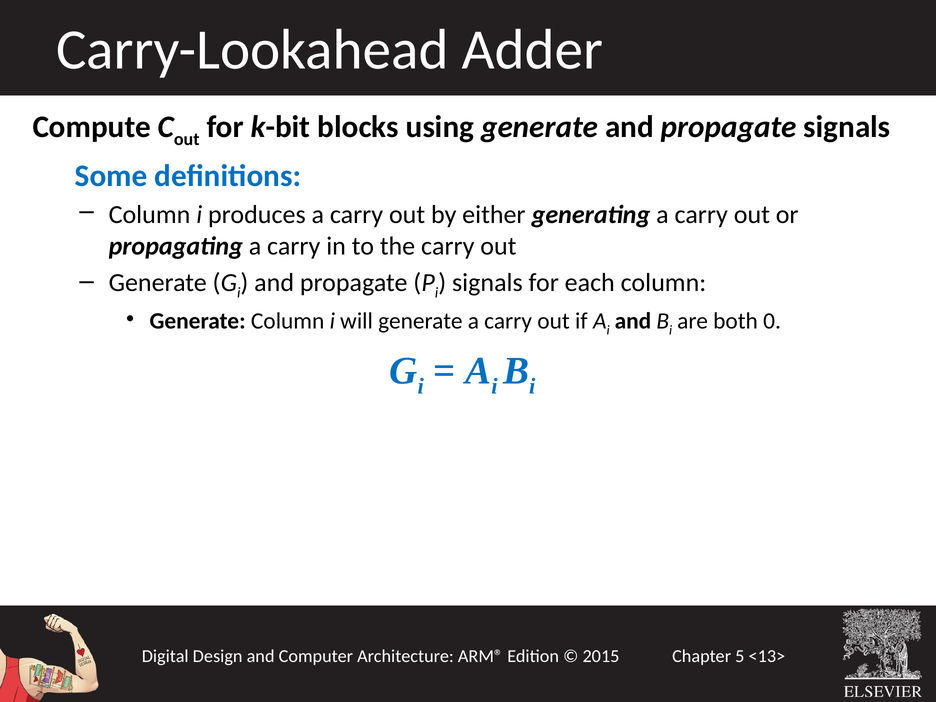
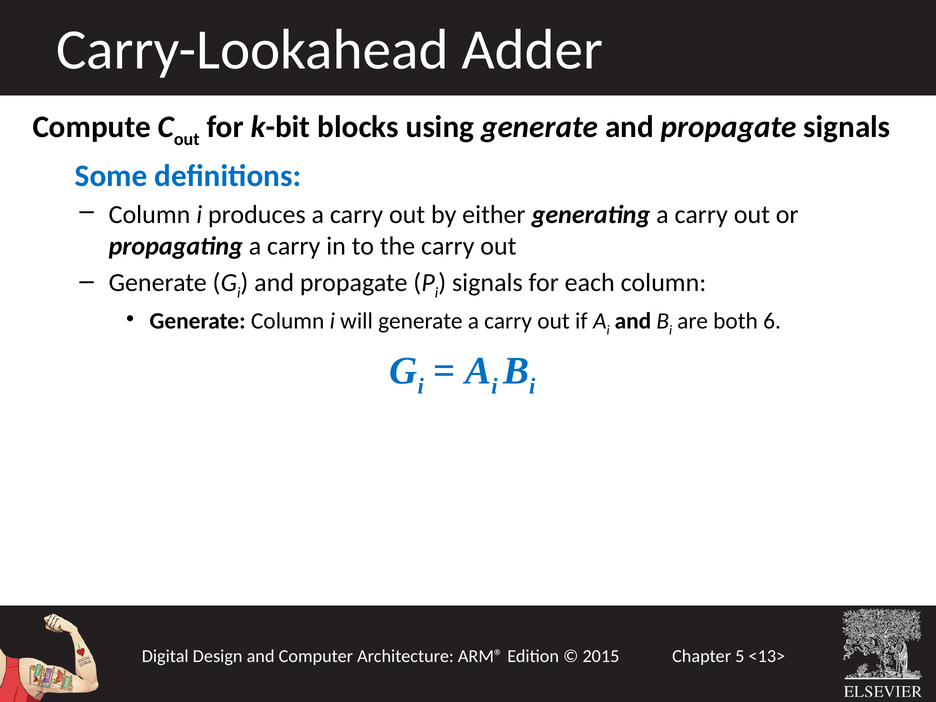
0: 0 -> 6
